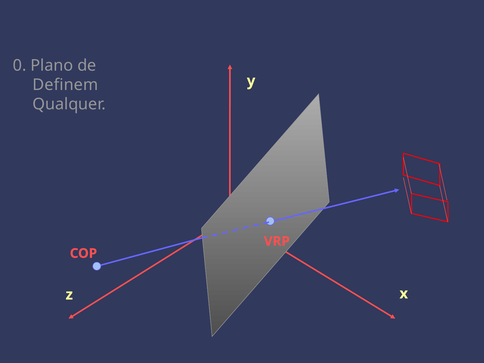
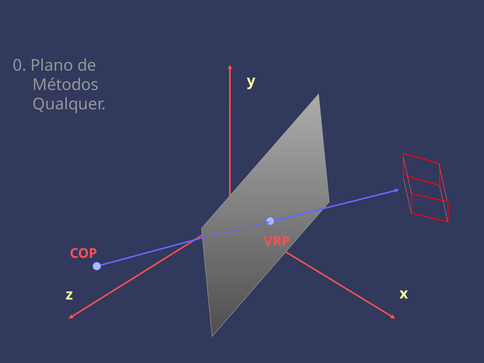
Definem: Definem -> Métodos
